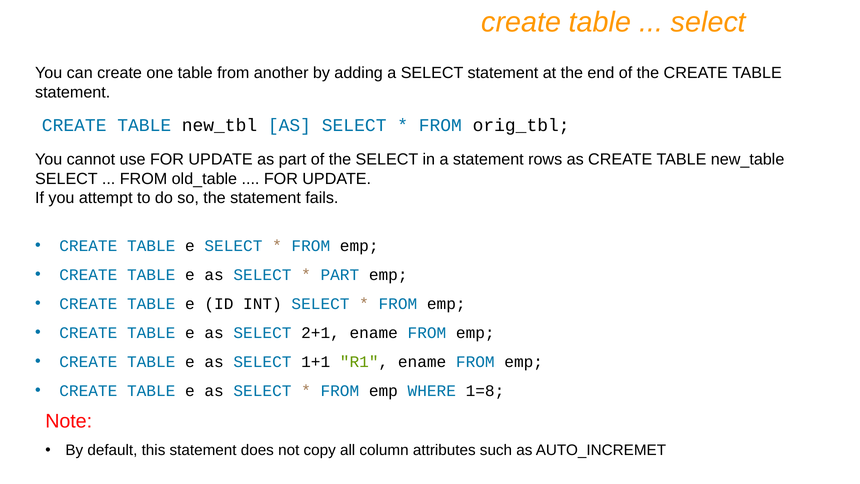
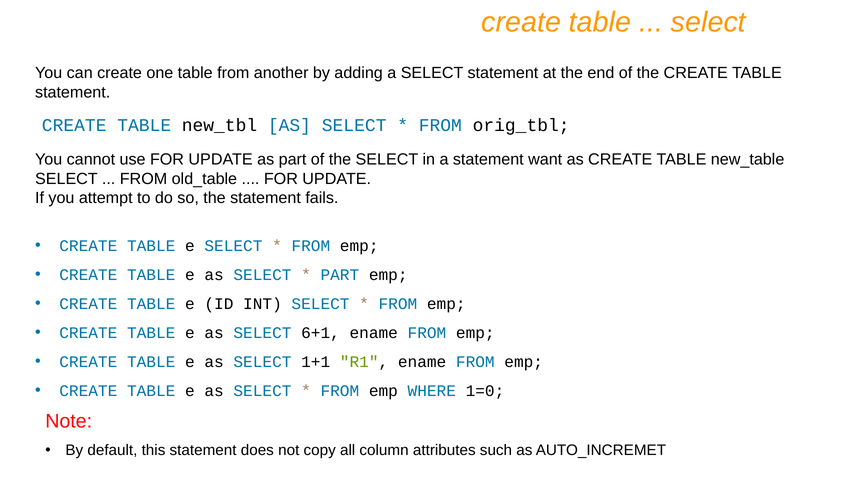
rows: rows -> want
2+1: 2+1 -> 6+1
1=8: 1=8 -> 1=0
